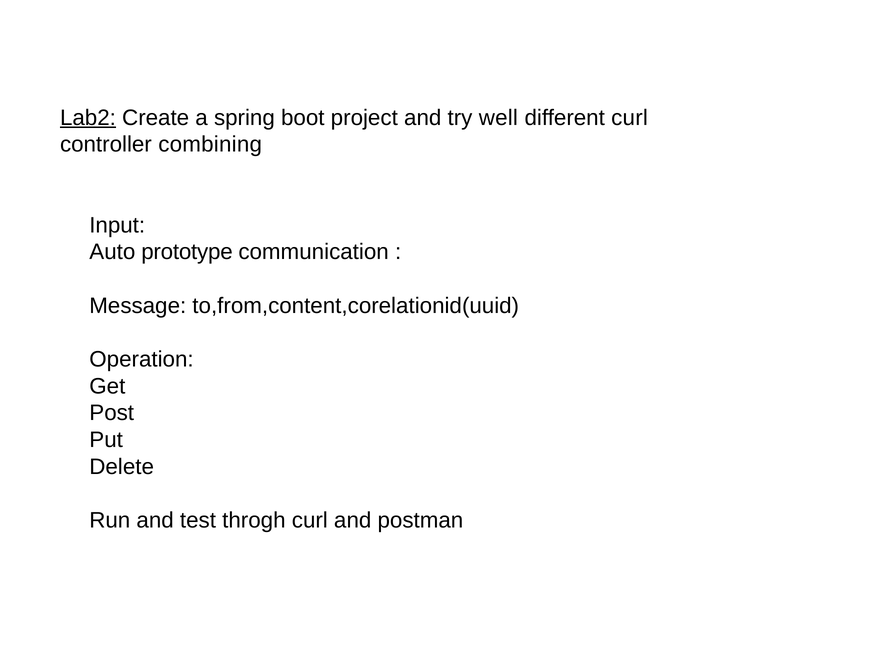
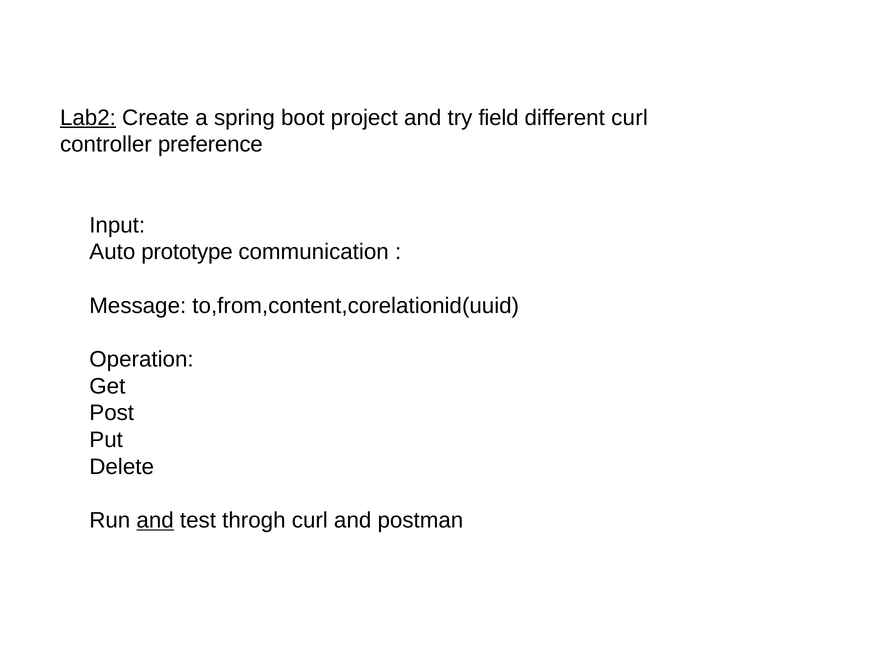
well: well -> field
combining: combining -> preference
and at (155, 521) underline: none -> present
